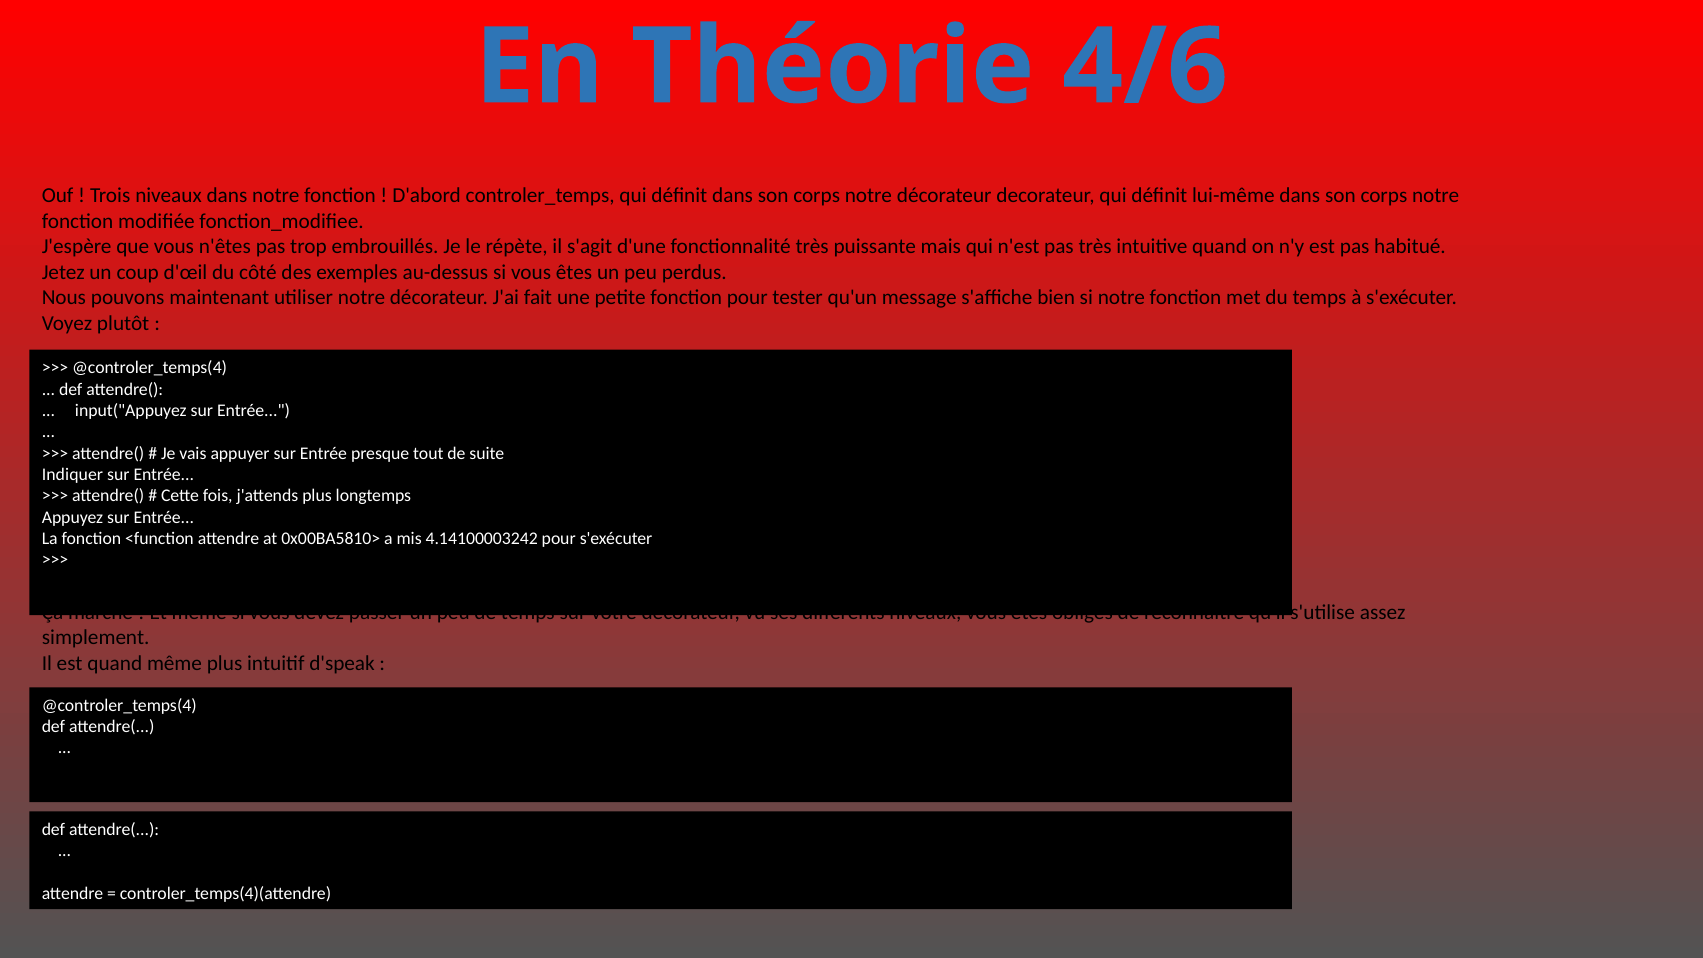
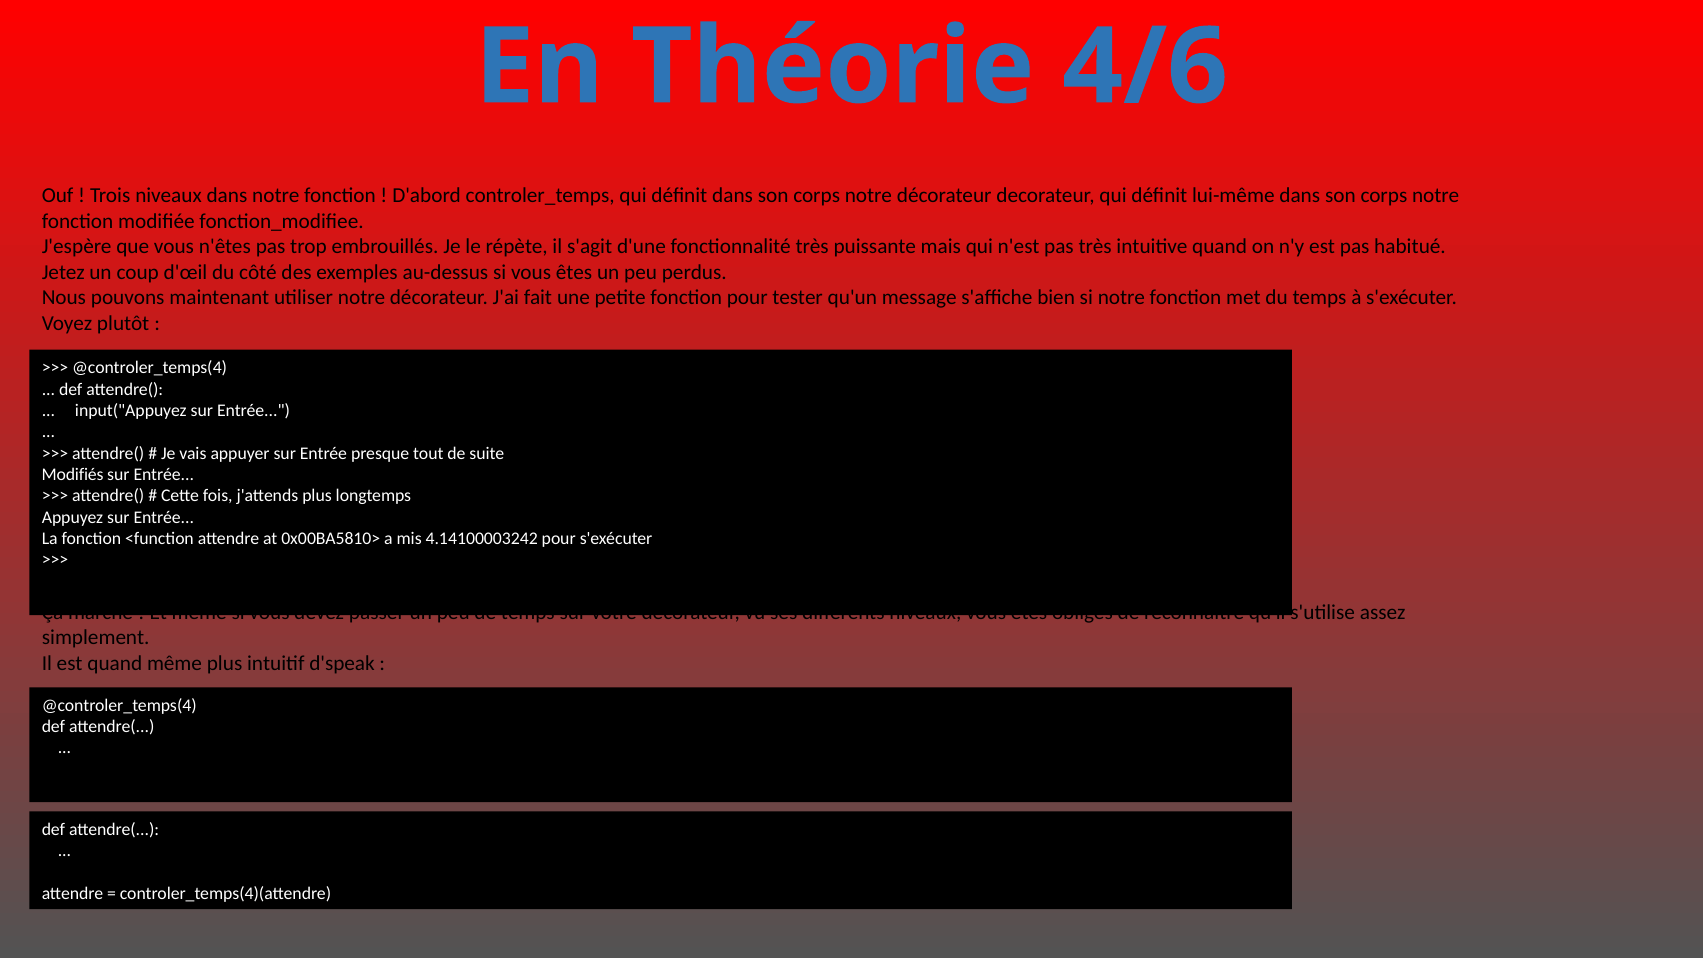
Indiquer: Indiquer -> Modifiés
